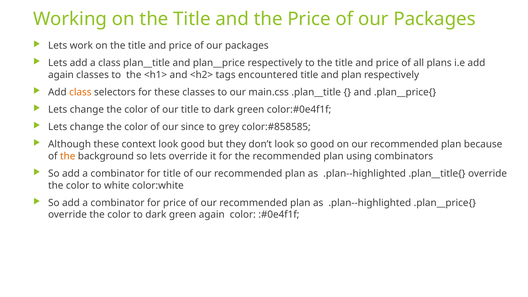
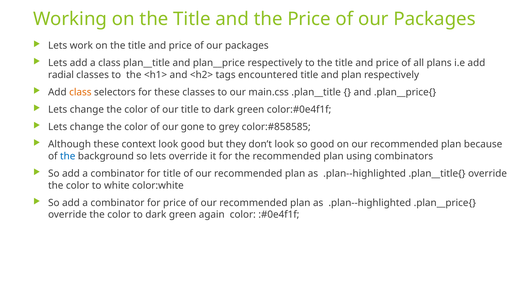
again at (61, 75): again -> radial
since: since -> gone
the at (68, 156) colour: orange -> blue
